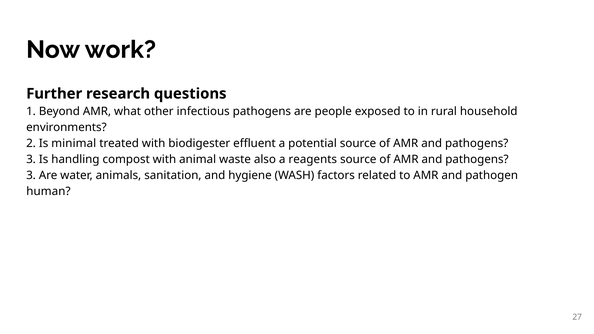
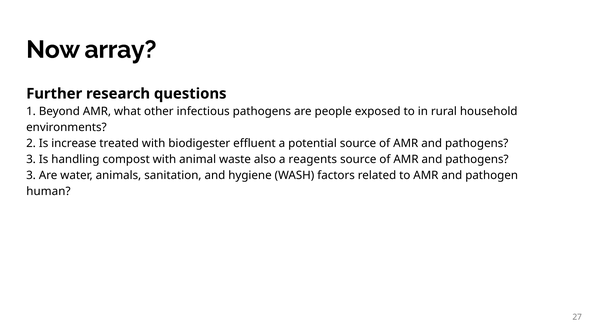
work: work -> array
minimal: minimal -> increase
